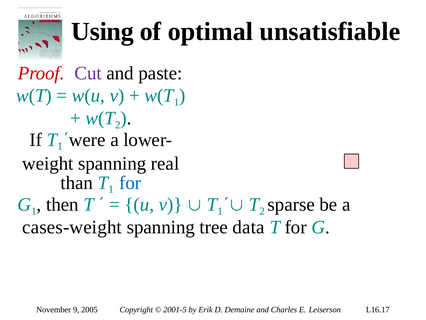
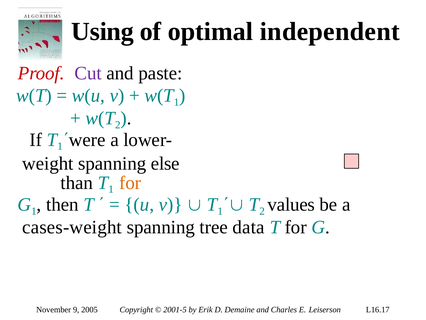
unsatisfiable: unsatisfiable -> independent
real: real -> else
for at (130, 182) colour: blue -> orange
sparse: sparse -> values
